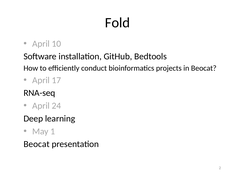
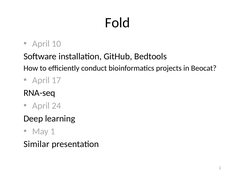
Beocat at (37, 144): Beocat -> Similar
